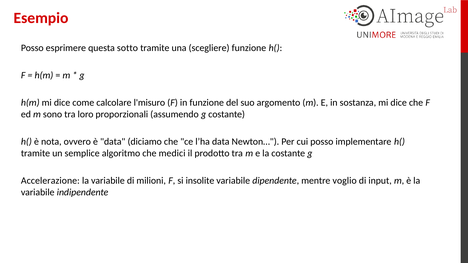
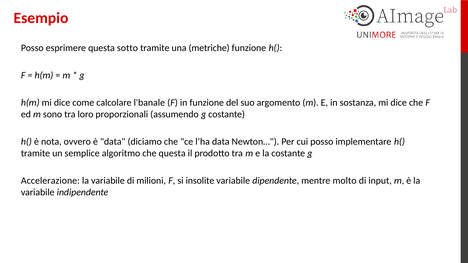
scegliere: scegliere -> metriche
l'misuro: l'misuro -> l'banale
che medici: medici -> questa
voglio: voglio -> molto
